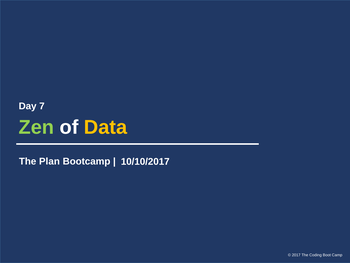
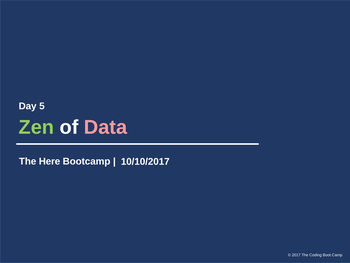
7: 7 -> 5
Data colour: yellow -> pink
Plan: Plan -> Here
